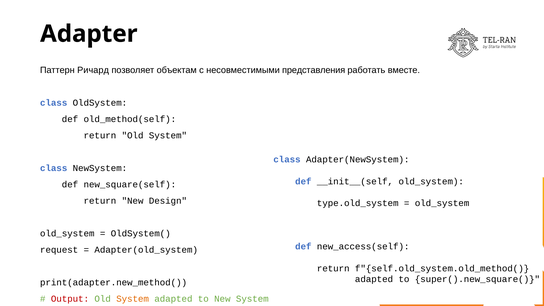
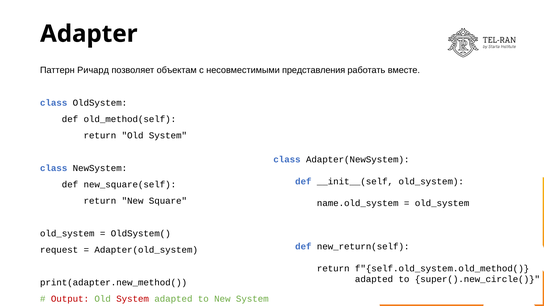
Design: Design -> Square
type.old_system: type.old_system -> name.old_system
new_access(self: new_access(self -> new_return(self
super().new_square(: super().new_square( -> super().new_circle(
System at (133, 299) colour: orange -> red
